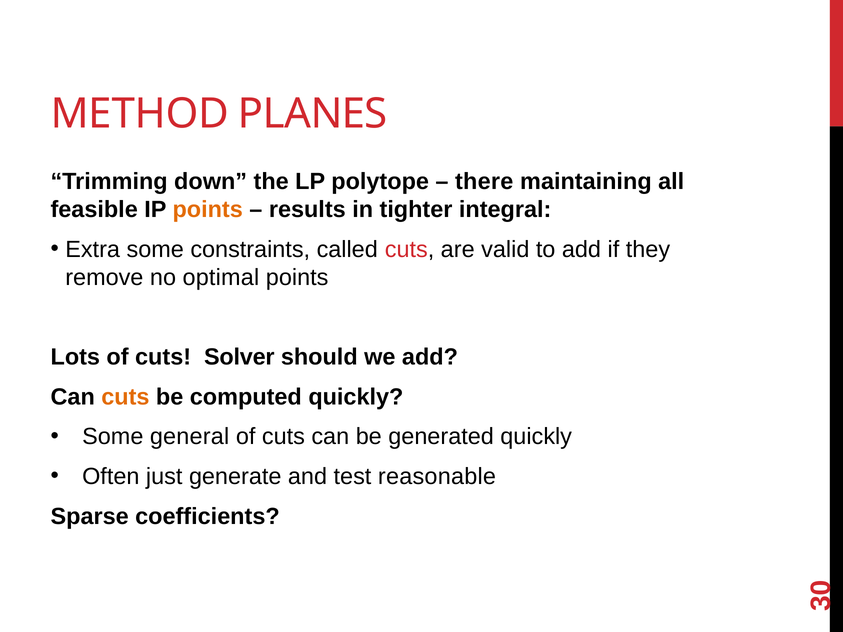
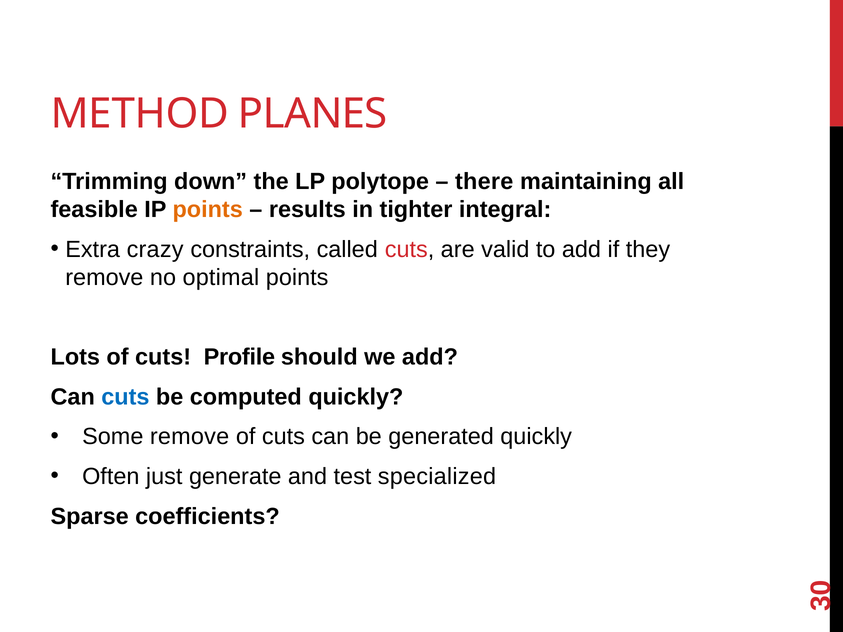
Extra some: some -> crazy
Solver: Solver -> Profile
cuts at (125, 397) colour: orange -> blue
Some general: general -> remove
reasonable: reasonable -> specialized
